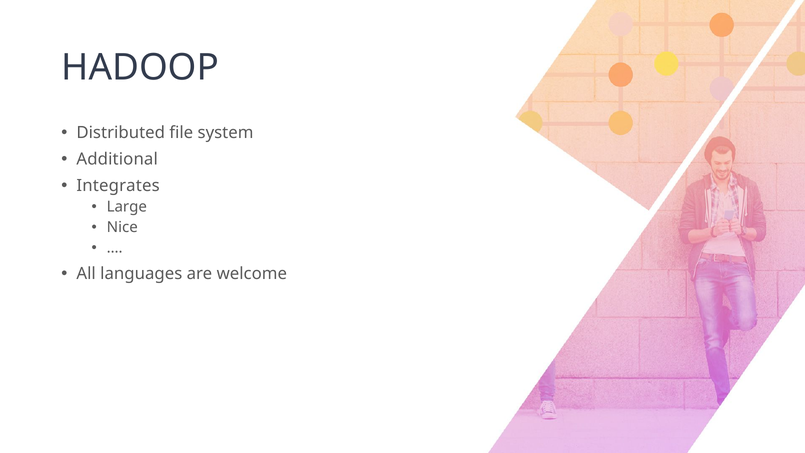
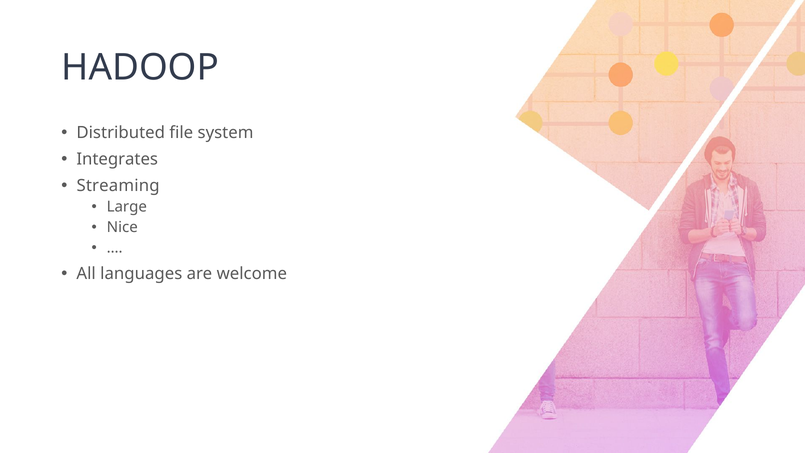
Additional: Additional -> Integrates
Integrates: Integrates -> Streaming
